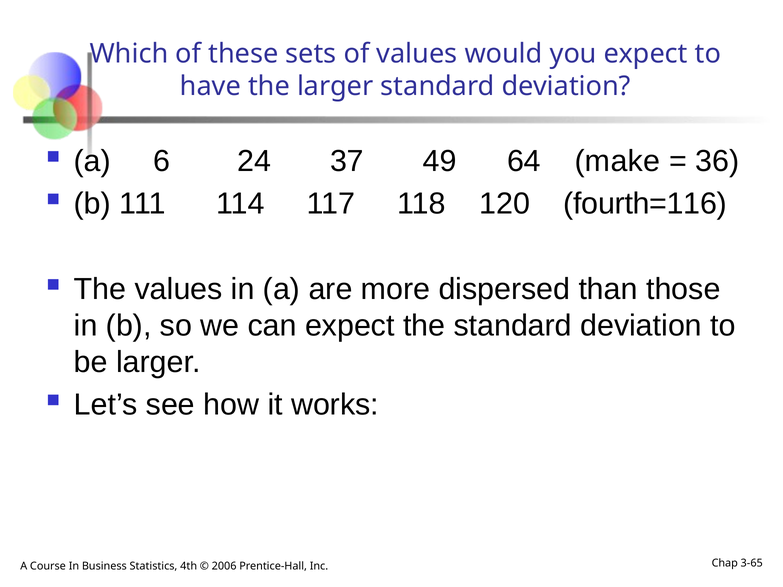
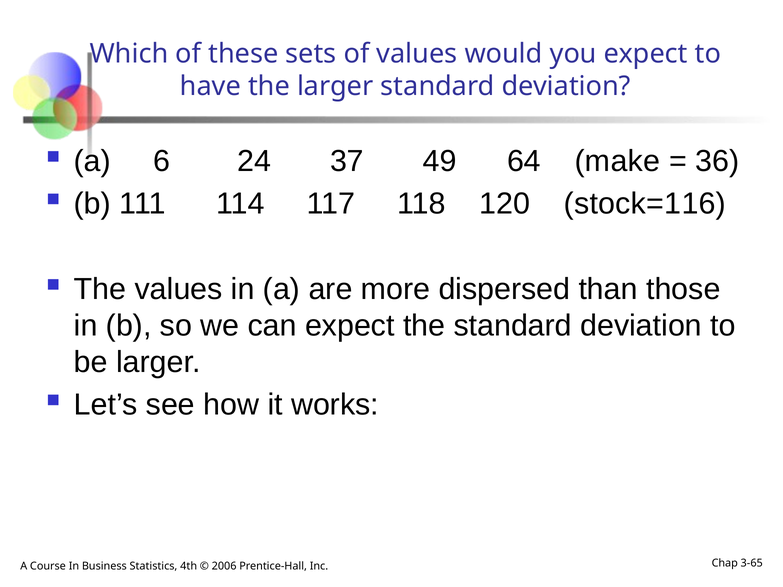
fourth=116: fourth=116 -> stock=116
